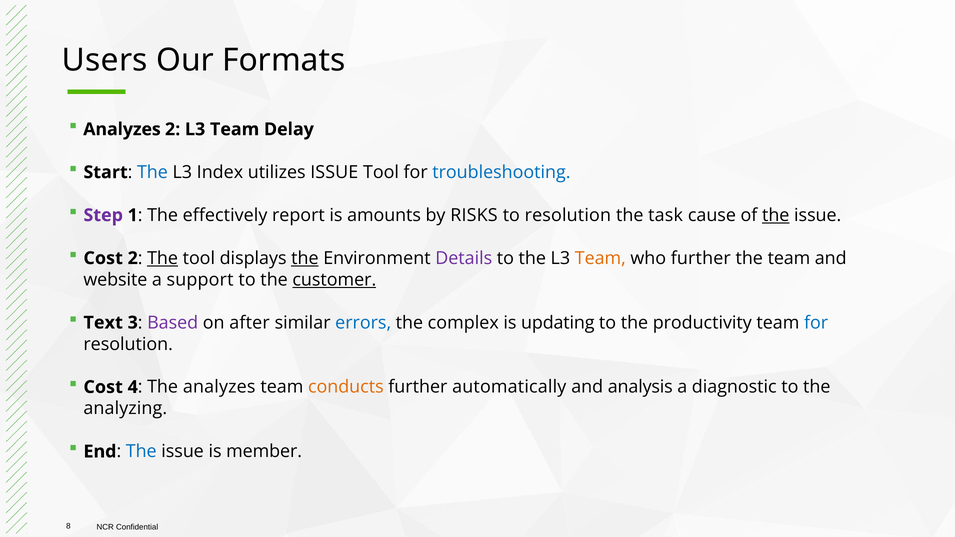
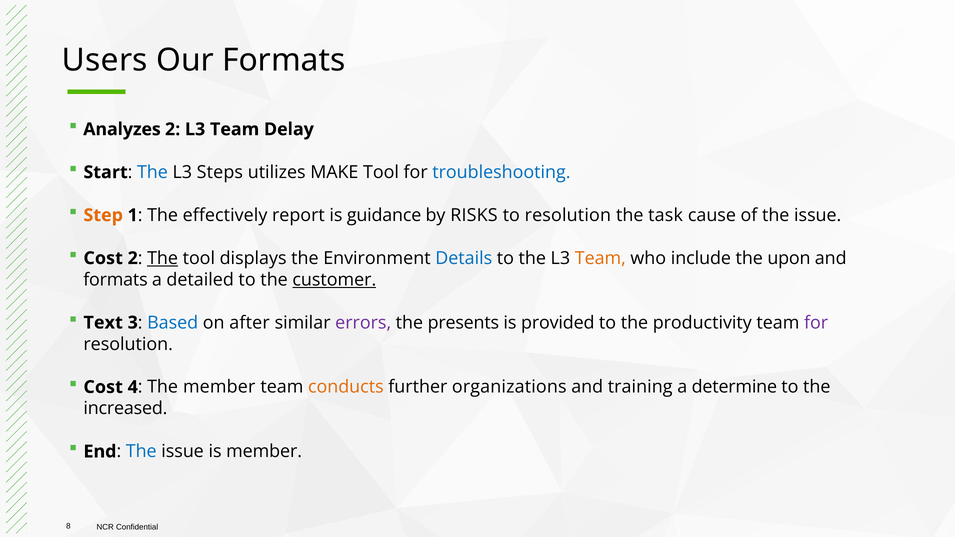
Index: Index -> Steps
utilizes ISSUE: ISSUE -> MAKE
Step colour: purple -> orange
amounts: amounts -> guidance
the at (776, 215) underline: present -> none
the at (305, 258) underline: present -> none
Details colour: purple -> blue
who further: further -> include
the team: team -> upon
website at (115, 280): website -> formats
support: support -> detailed
Based colour: purple -> blue
errors colour: blue -> purple
complex: complex -> presents
updating: updating -> provided
for at (816, 323) colour: blue -> purple
The analyzes: analyzes -> member
automatically: automatically -> organizations
analysis: analysis -> training
diagnostic: diagnostic -> determine
analyzing: analyzing -> increased
